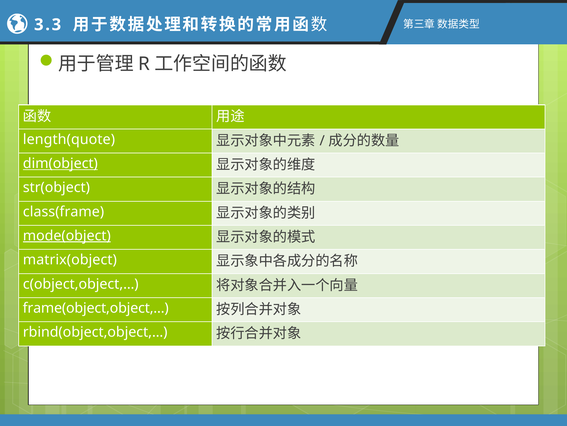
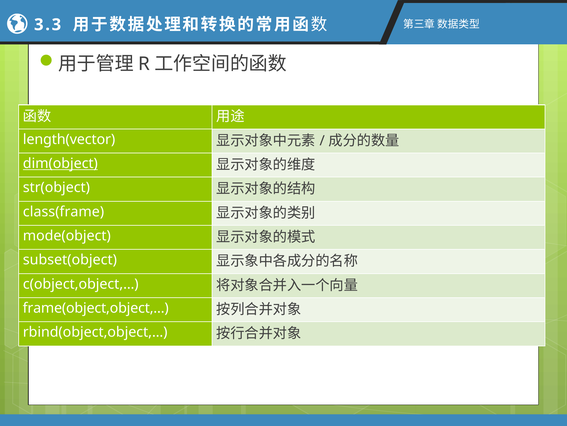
length(quote: length(quote -> length(vector
mode(object underline: present -> none
matrix(object: matrix(object -> subset(object
